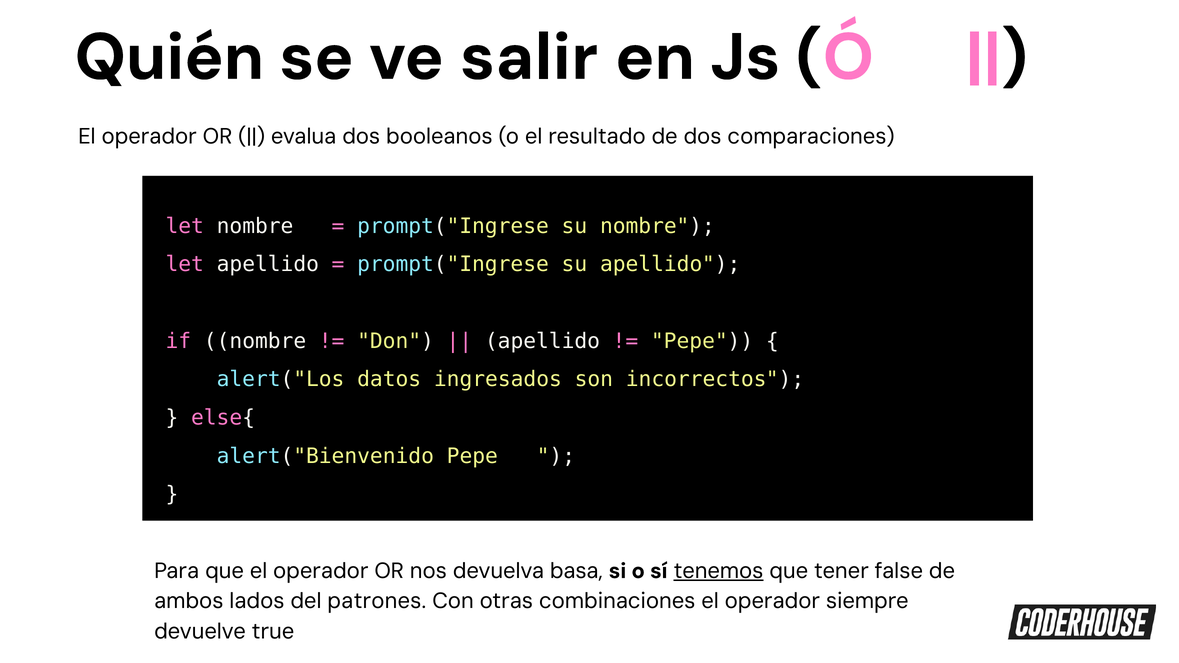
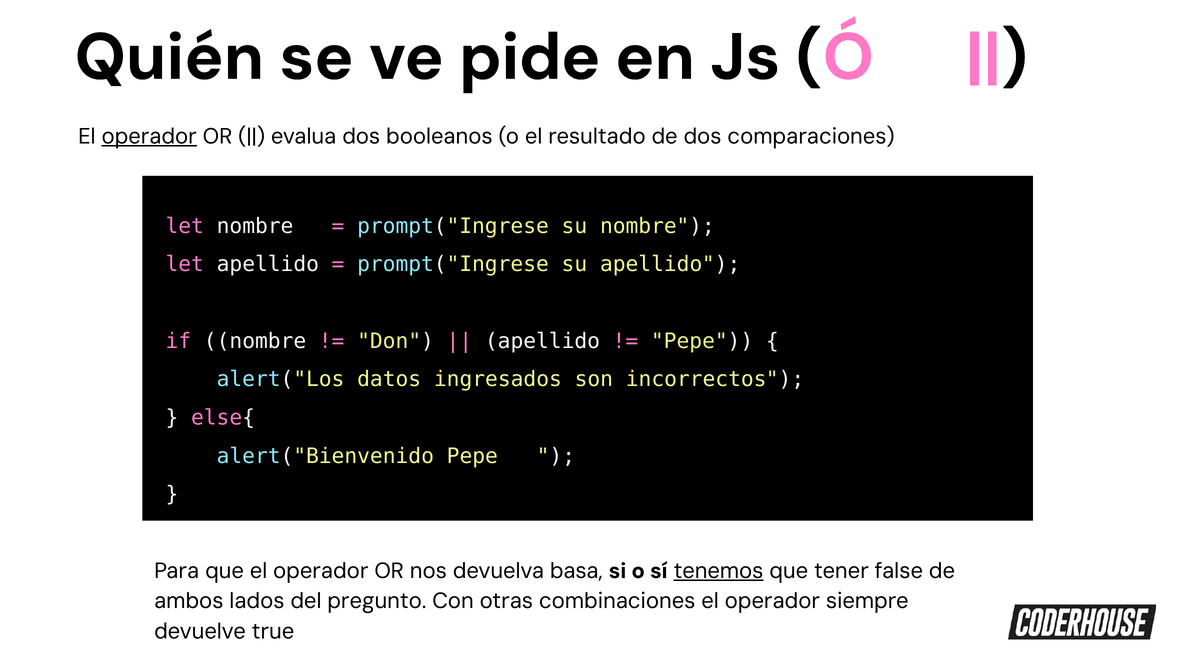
salir: salir -> pide
operador at (149, 136) underline: none -> present
patrones: patrones -> pregunto
